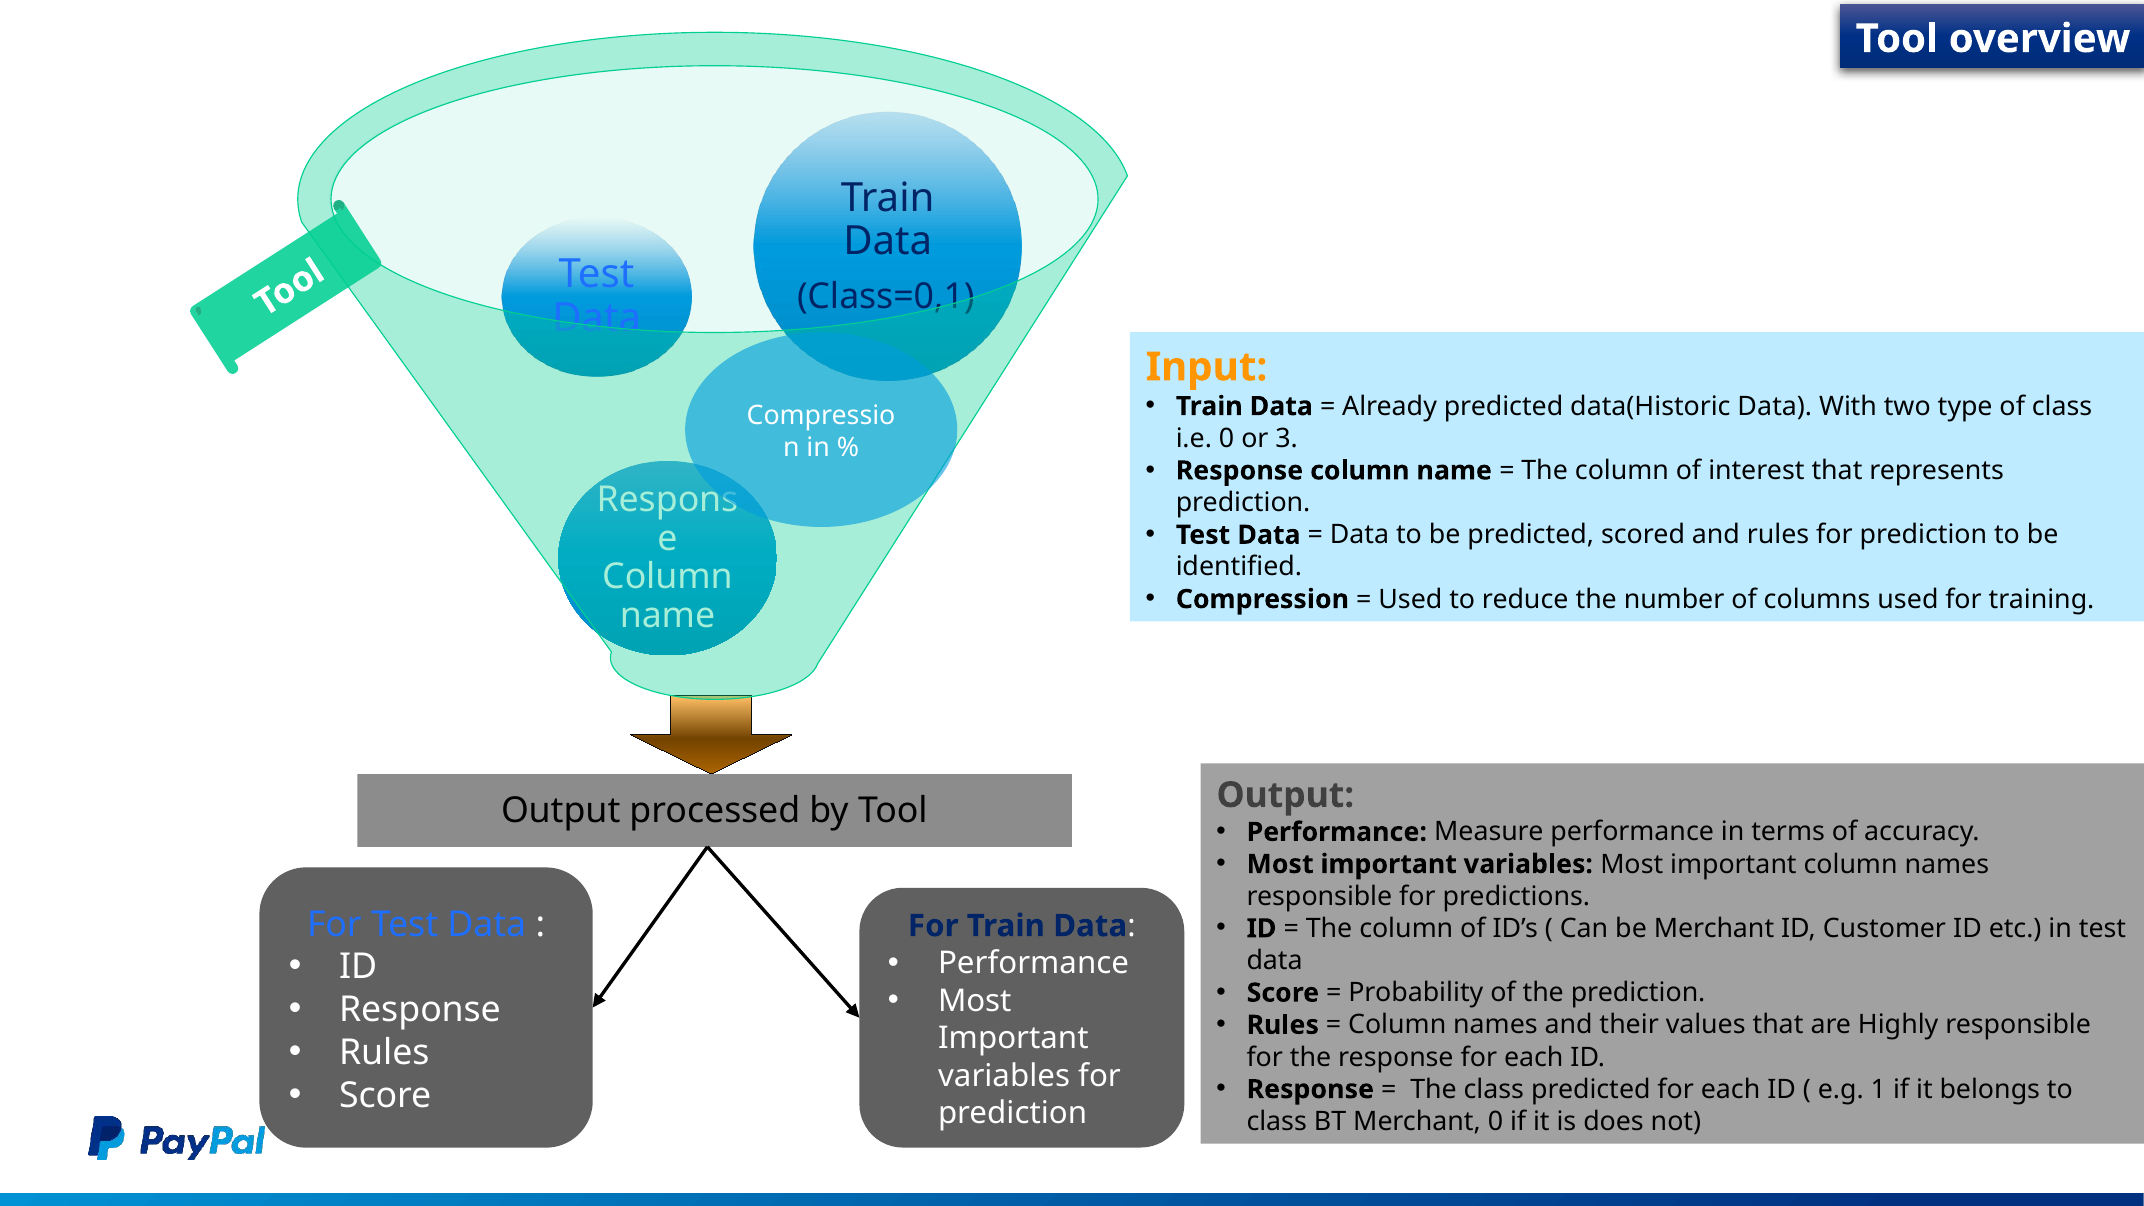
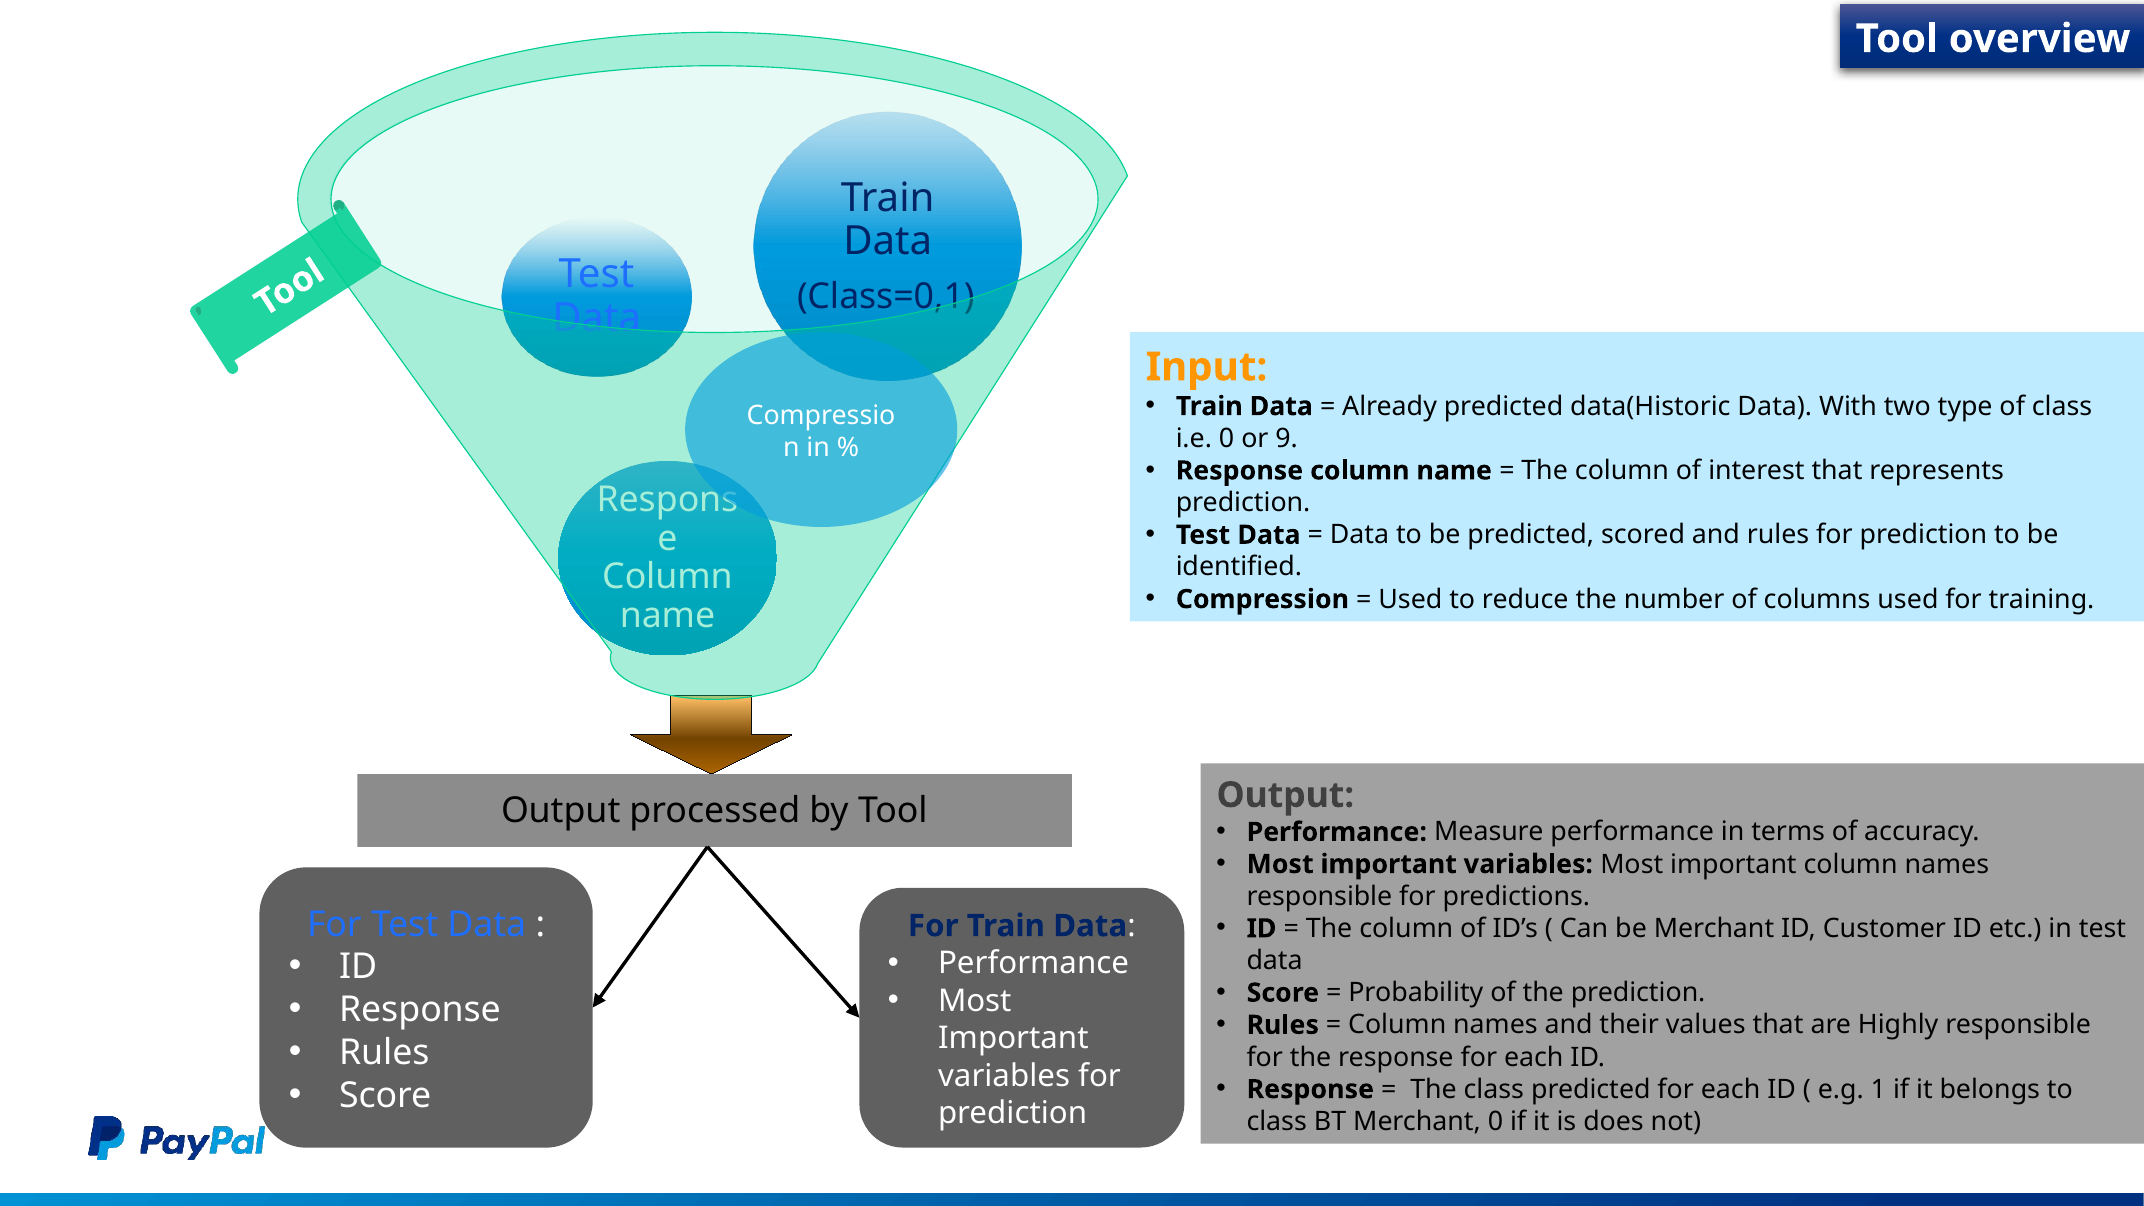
3: 3 -> 9
